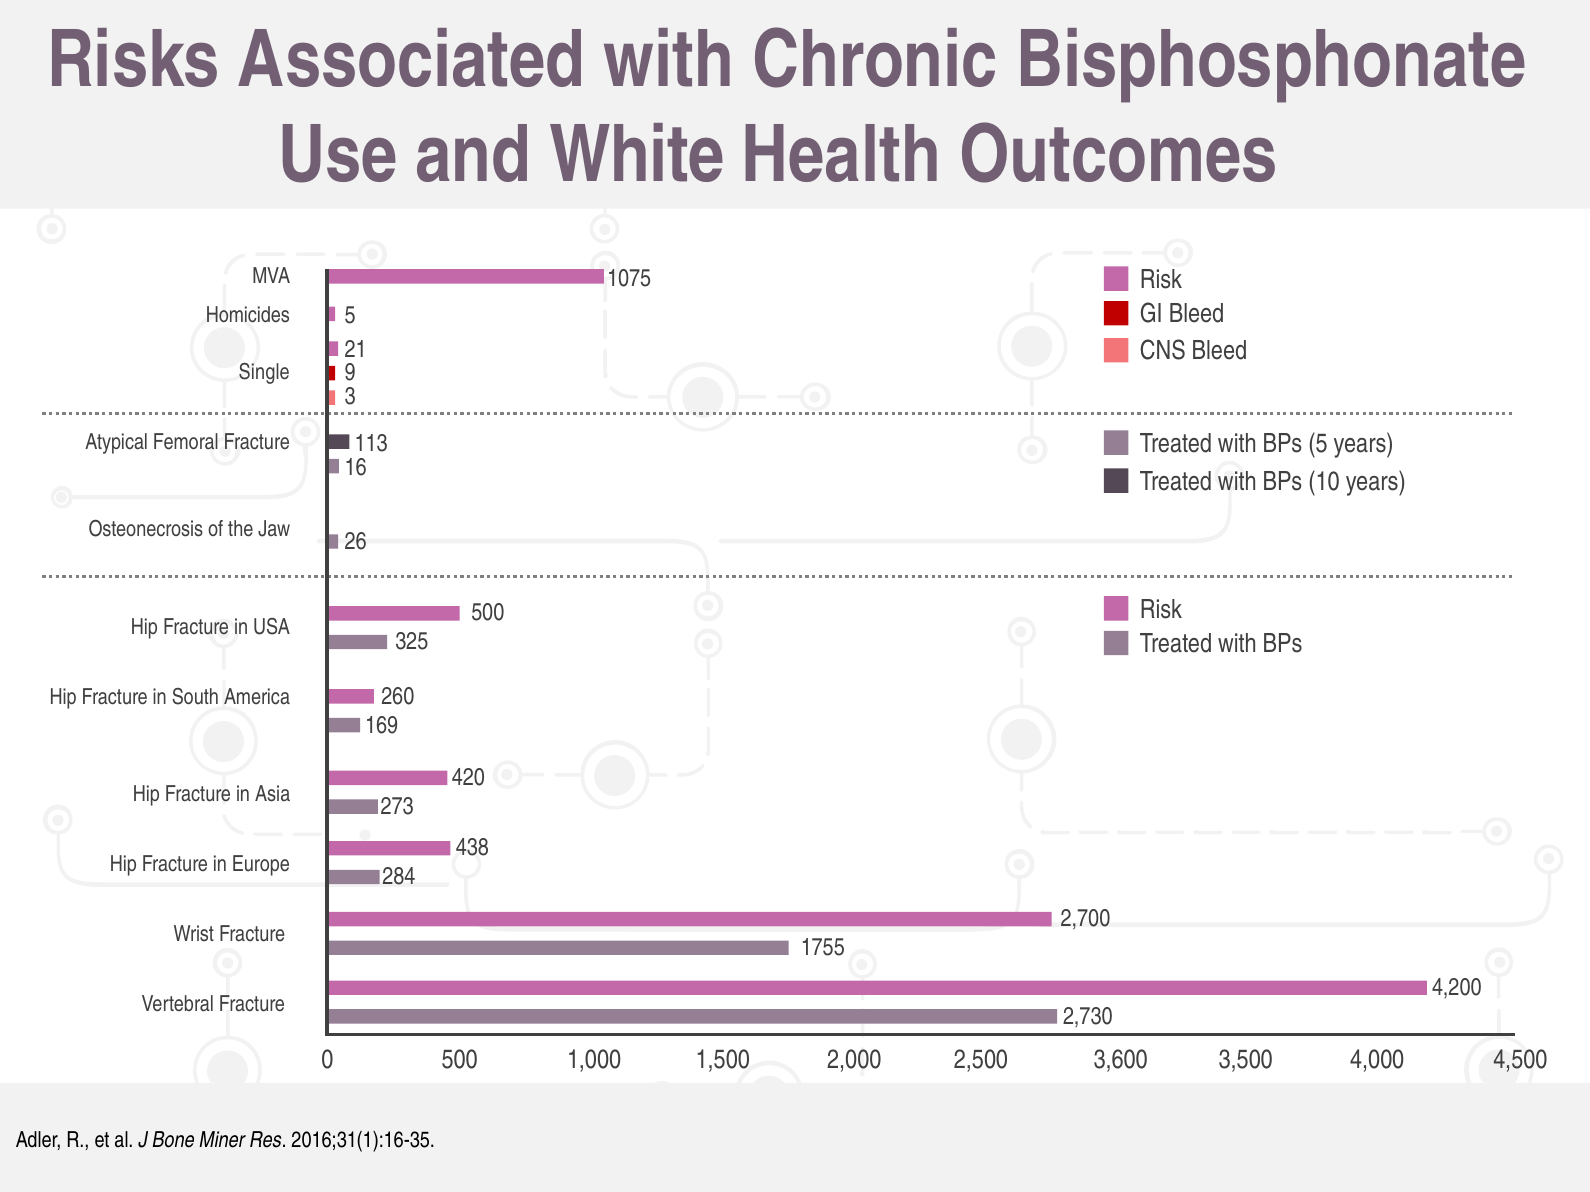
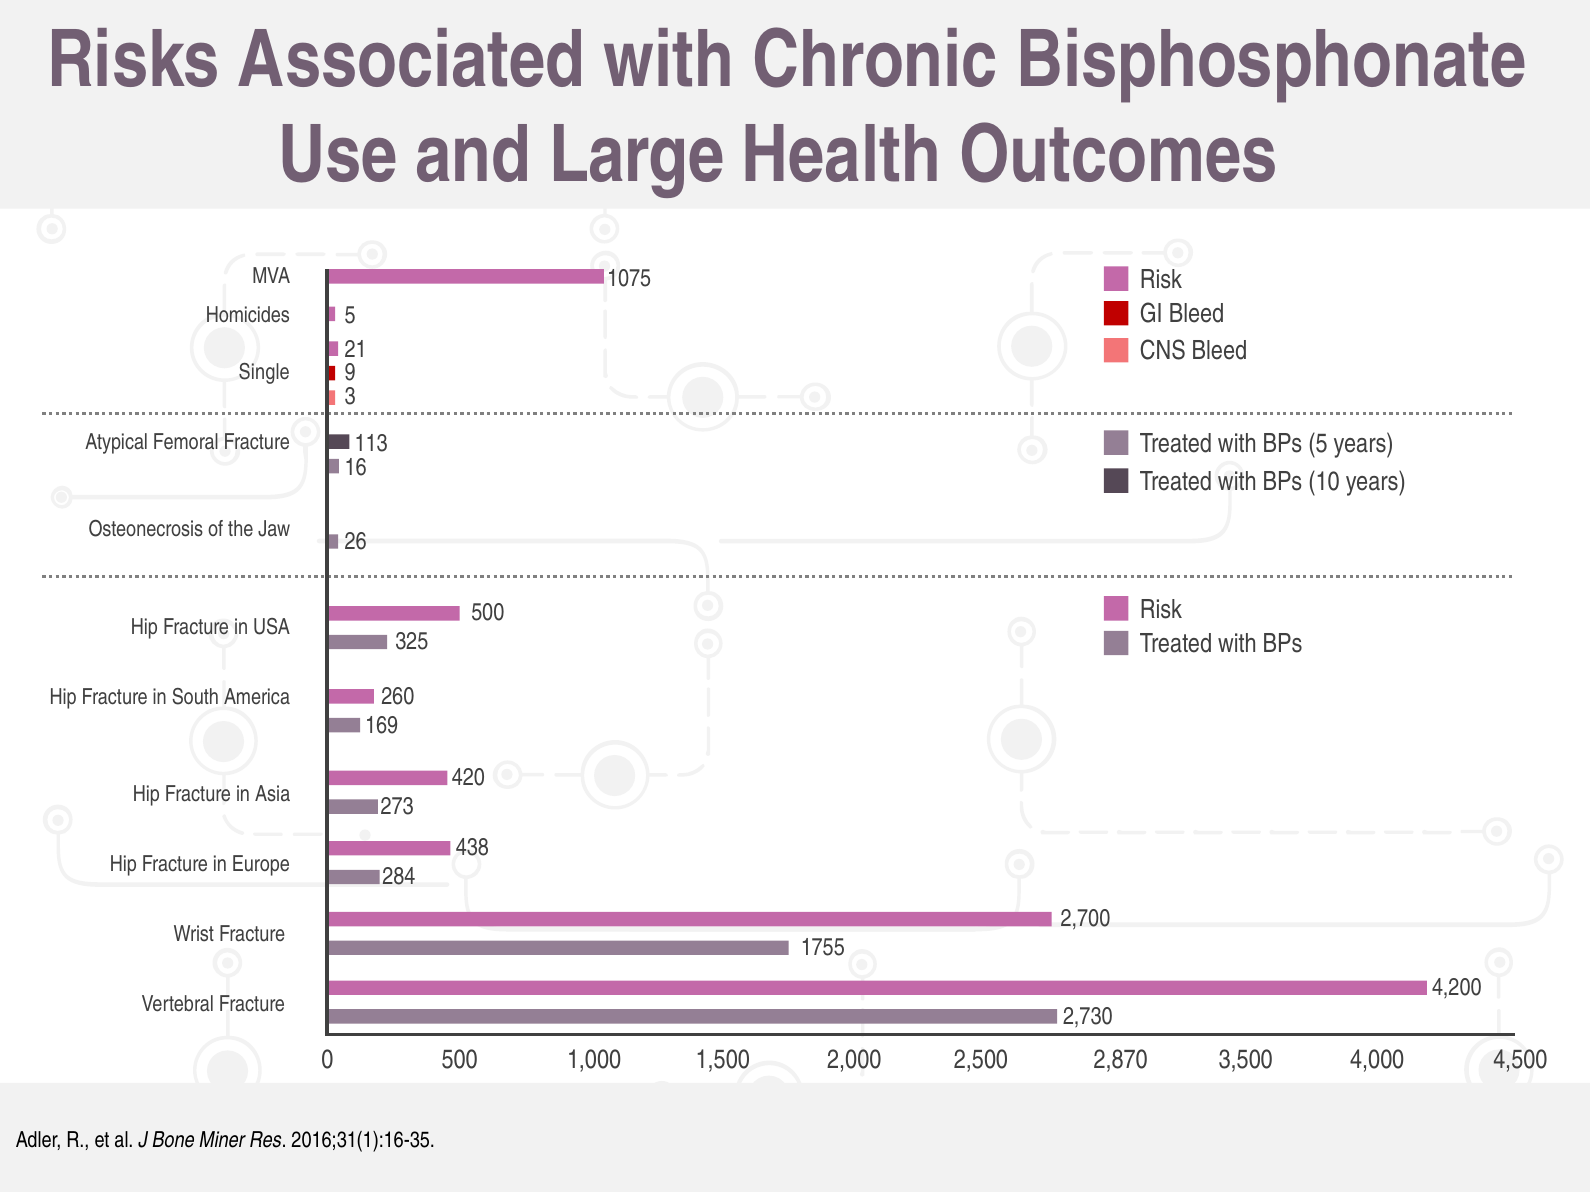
White: White -> Large
3,600: 3,600 -> 2,870
